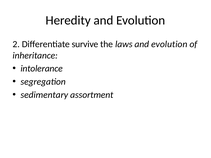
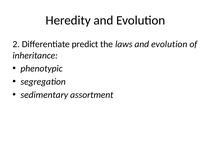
survive: survive -> predict
intolerance: intolerance -> phenotypic
